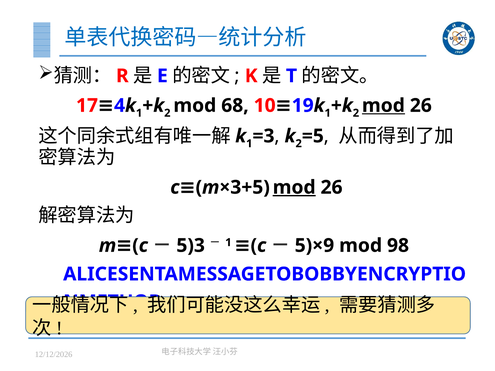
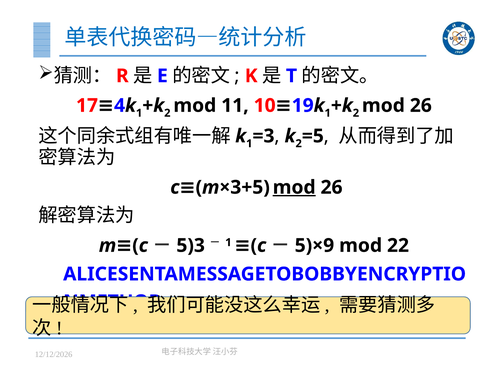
68: 68 -> 11
mod at (383, 106) underline: present -> none
98: 98 -> 22
